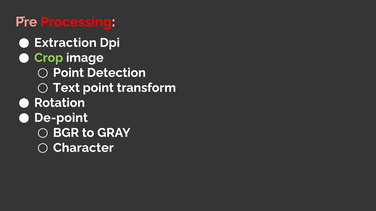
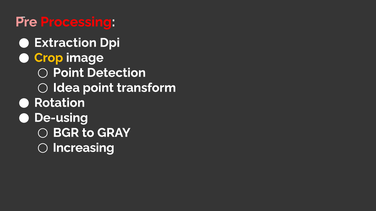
Crop colour: light green -> yellow
Text: Text -> Idea
De-point: De-point -> De-using
Character: Character -> Increasing
